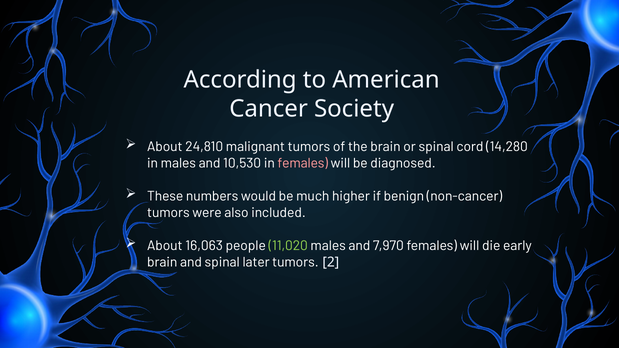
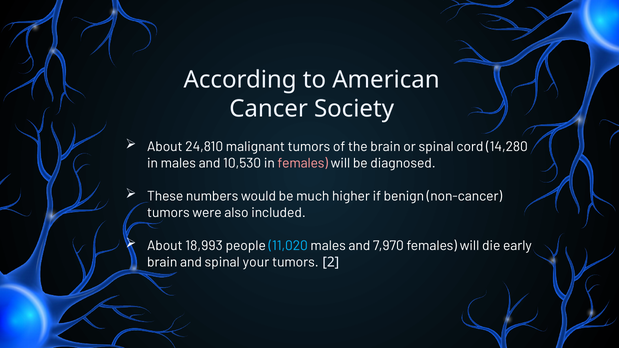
16,063: 16,063 -> 18,993
11,020 colour: light green -> light blue
later: later -> your
